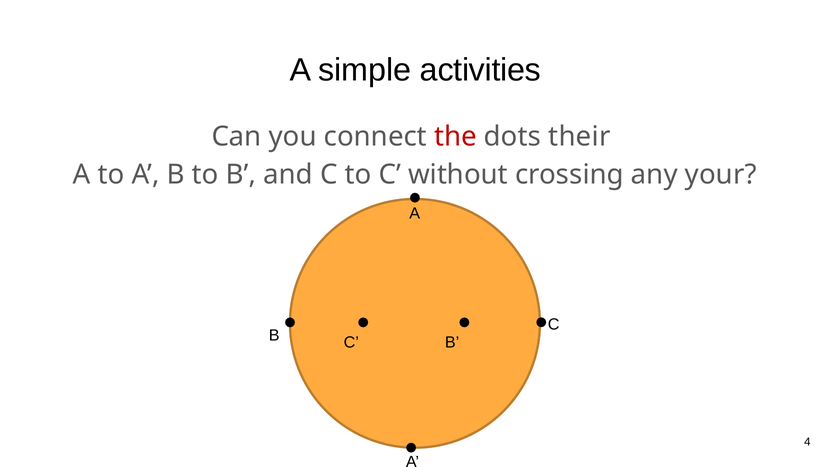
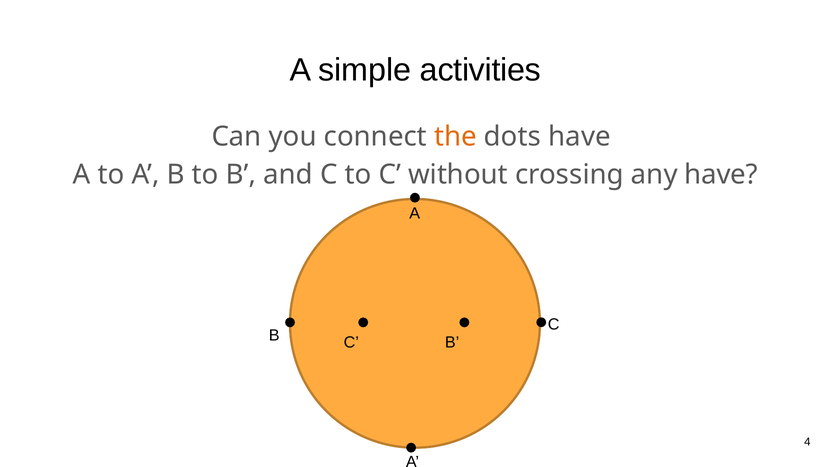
the colour: red -> orange
dots their: their -> have
any your: your -> have
